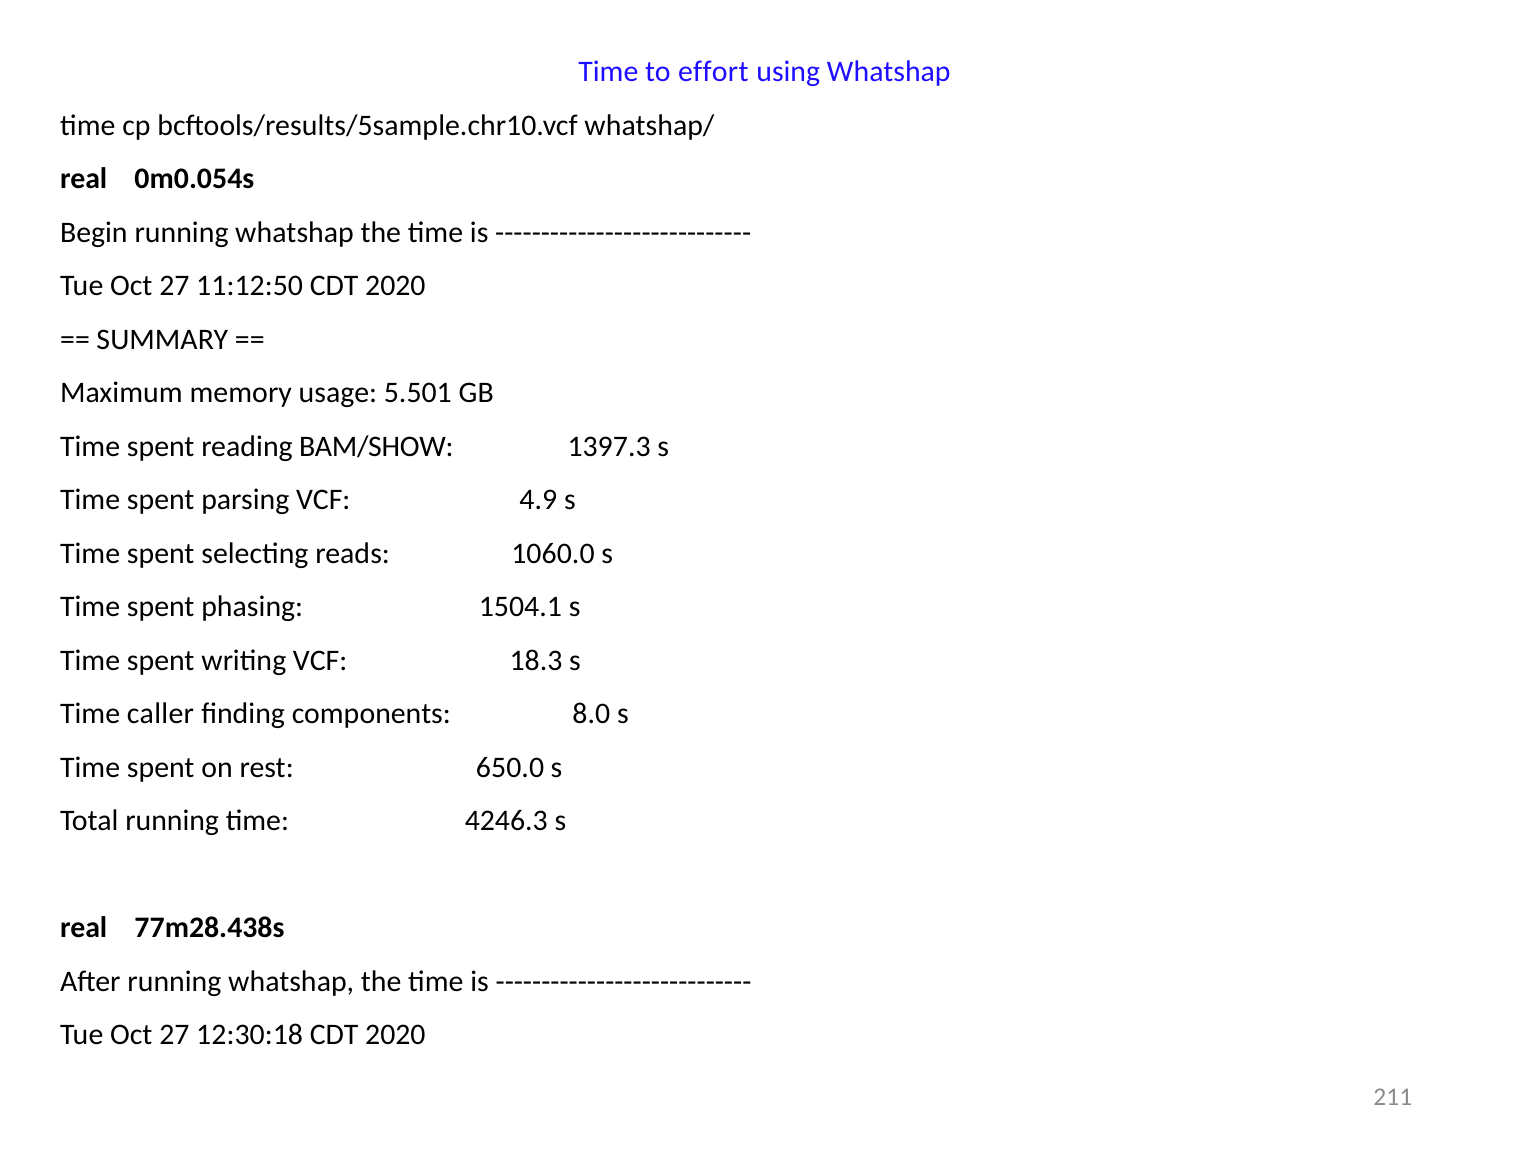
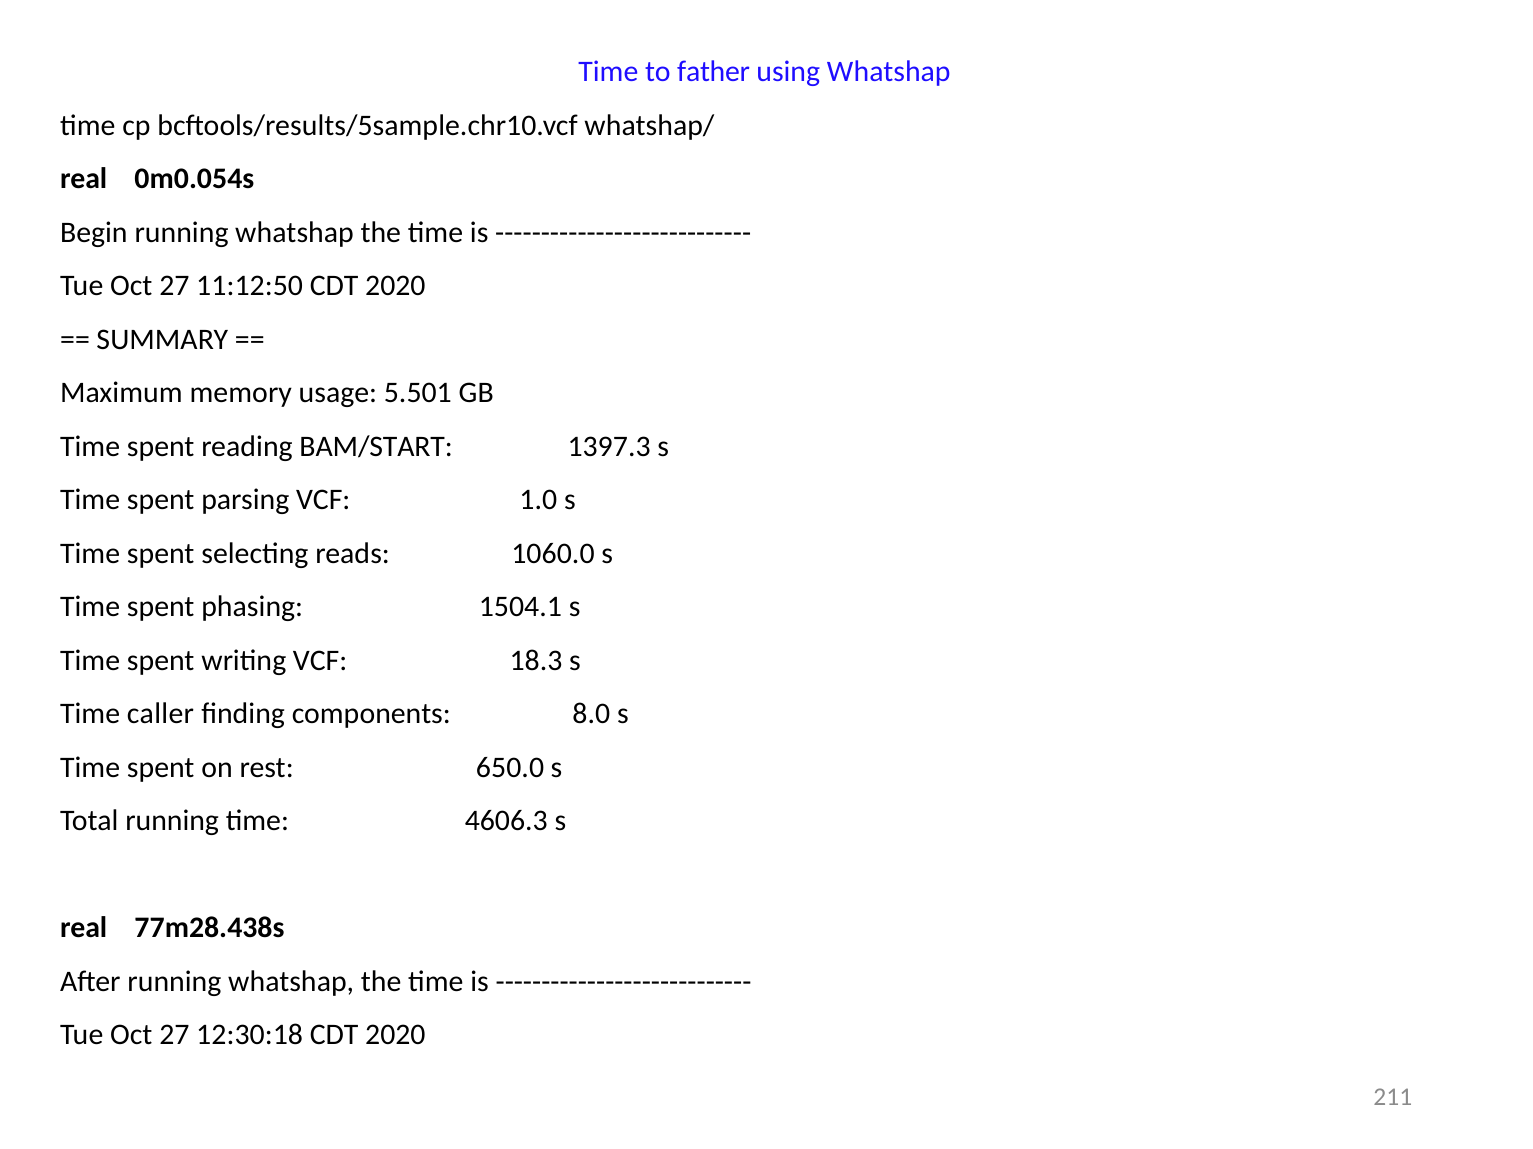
effort: effort -> father
BAM/SHOW: BAM/SHOW -> BAM/START
4.9: 4.9 -> 1.0
4246.3: 4246.3 -> 4606.3
